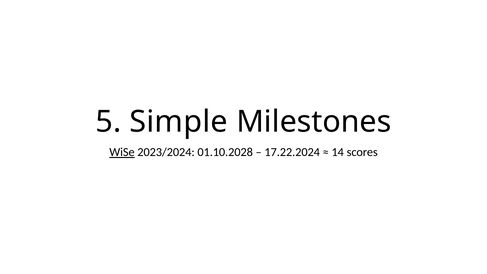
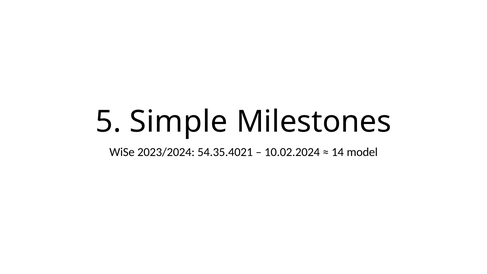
WiSe underline: present -> none
01.10.2028: 01.10.2028 -> 54.35.4021
17.22.2024: 17.22.2024 -> 10.02.2024
scores: scores -> model
